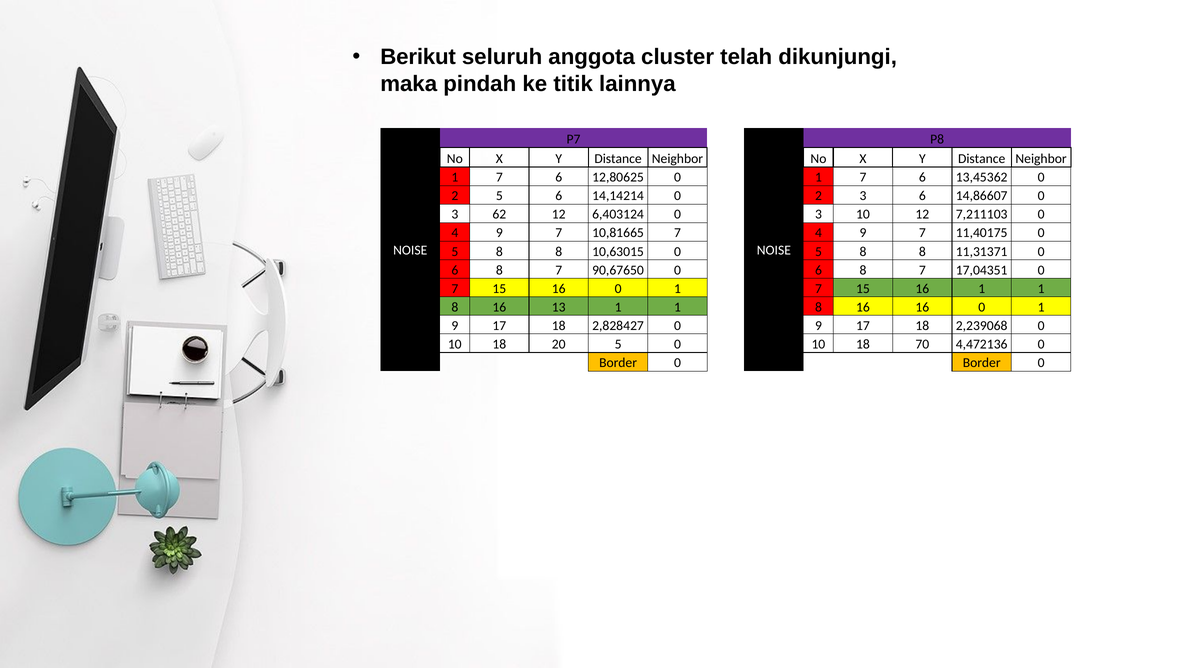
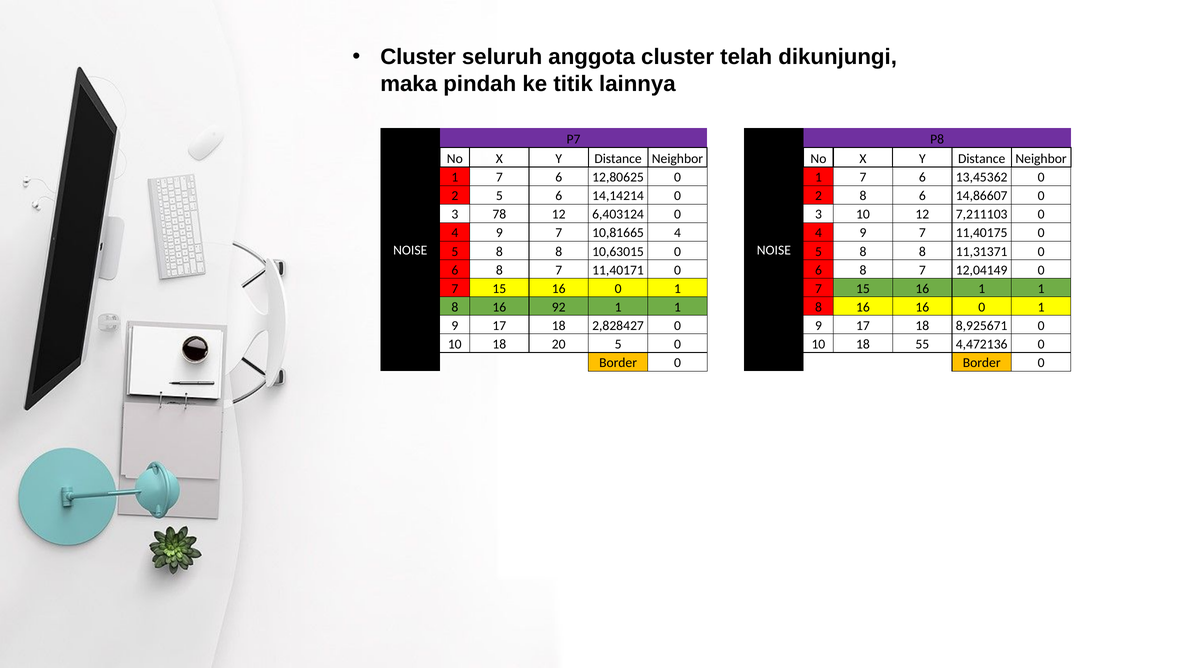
Berikut at (418, 57): Berikut -> Cluster
2 3: 3 -> 8
62: 62 -> 78
10,81665 7: 7 -> 4
90,67650: 90,67650 -> 11,40171
17,04351: 17,04351 -> 12,04149
13: 13 -> 92
2,239068: 2,239068 -> 8,925671
70: 70 -> 55
